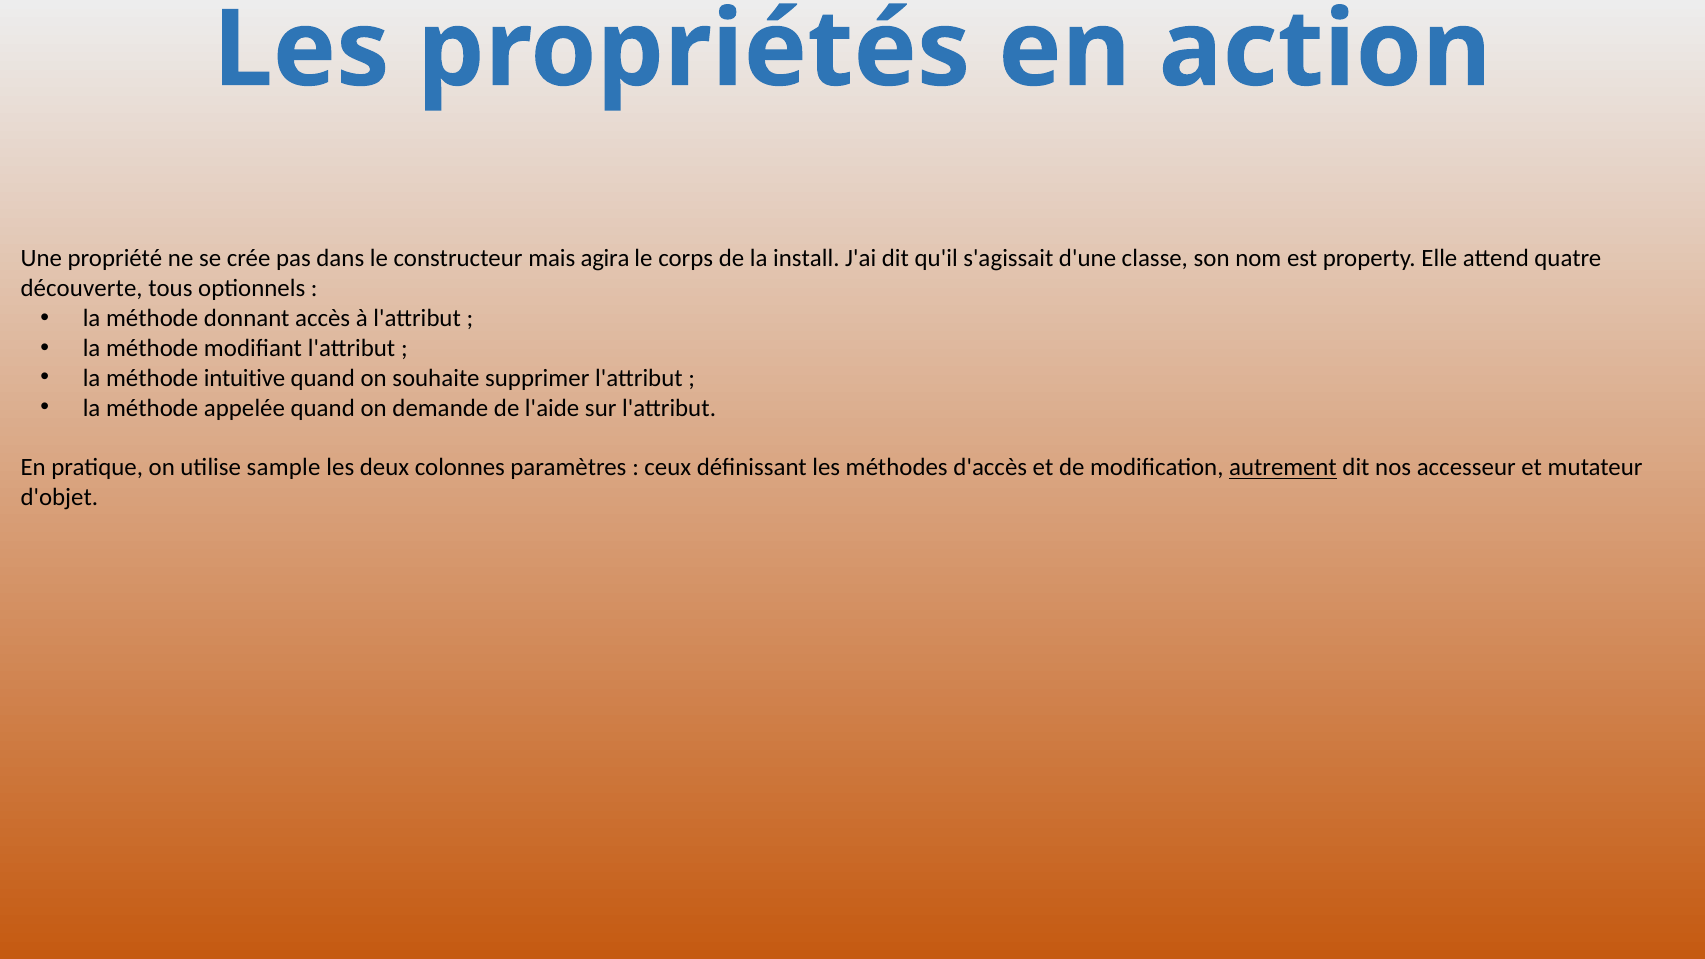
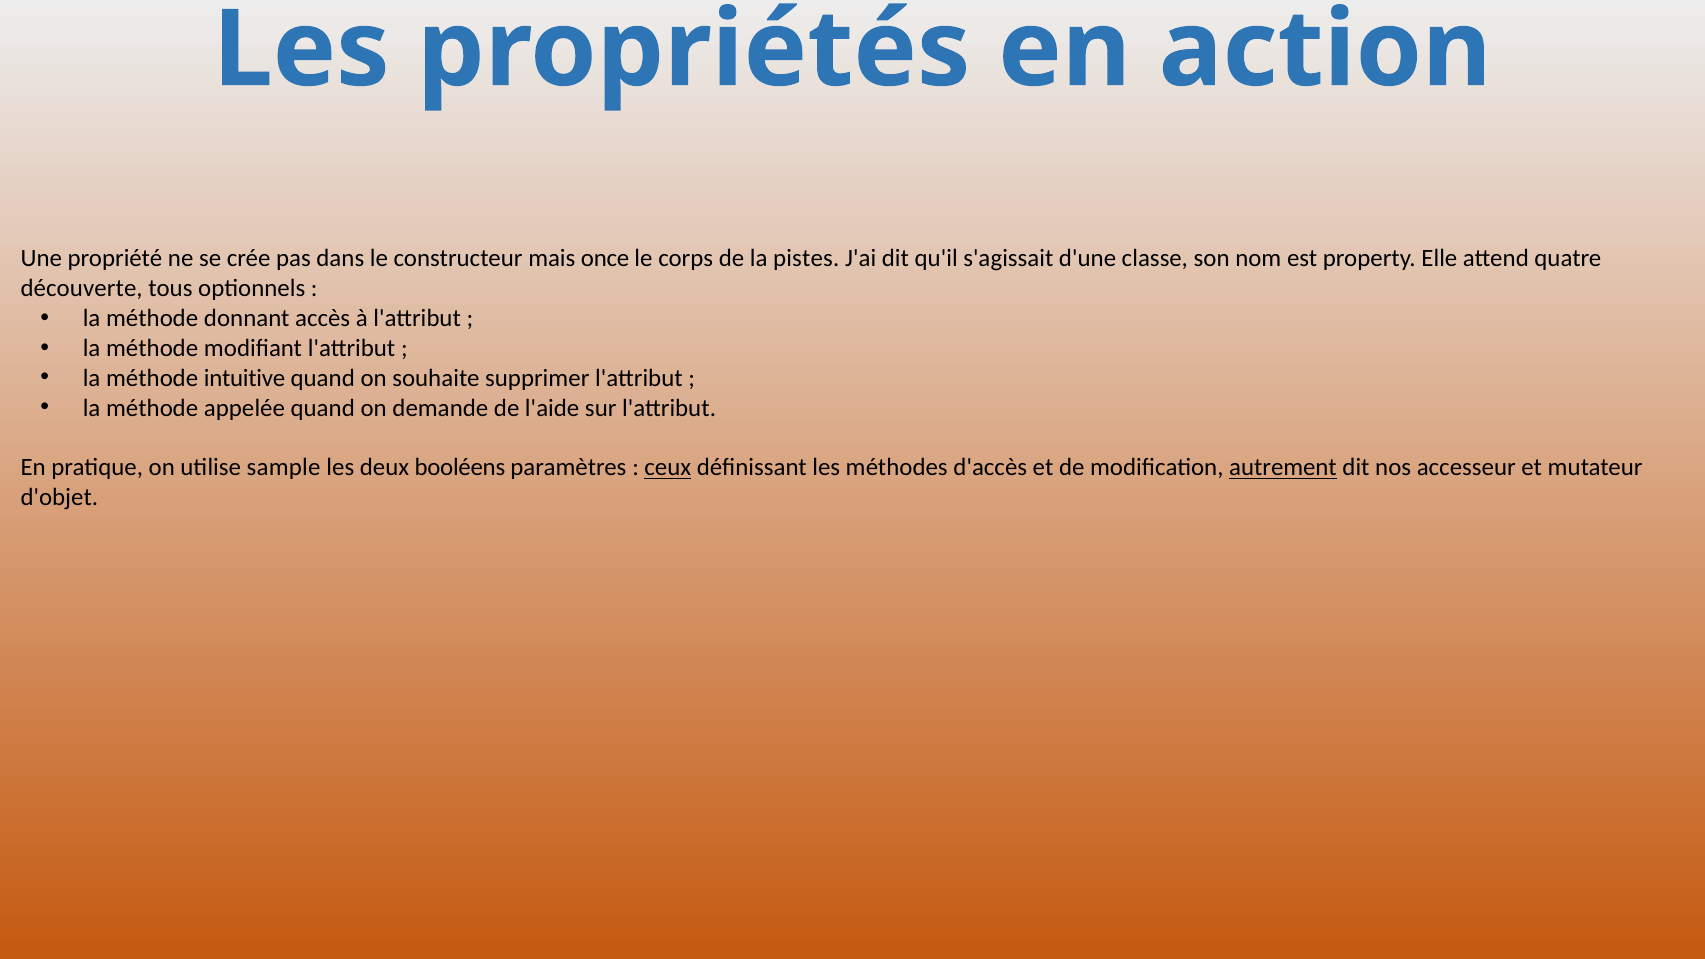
agira: agira -> once
install: install -> pistes
colonnes: colonnes -> booléens
ceux underline: none -> present
